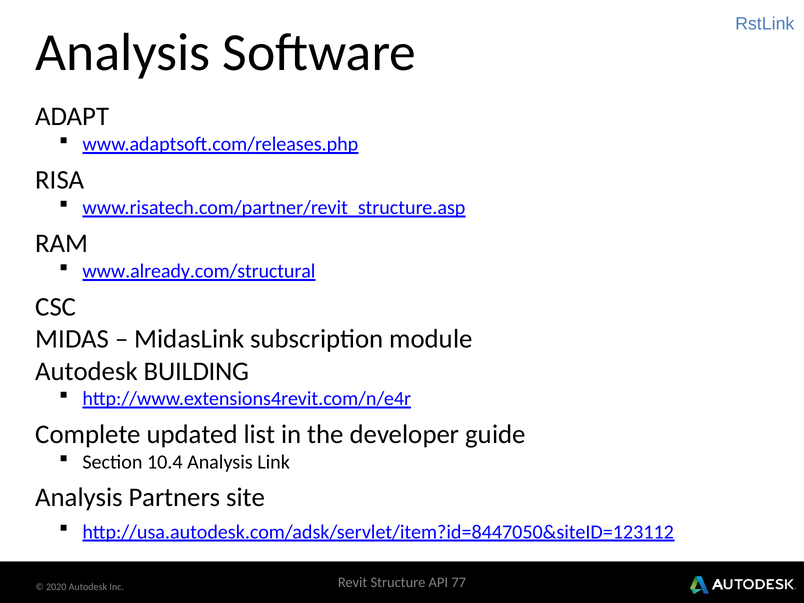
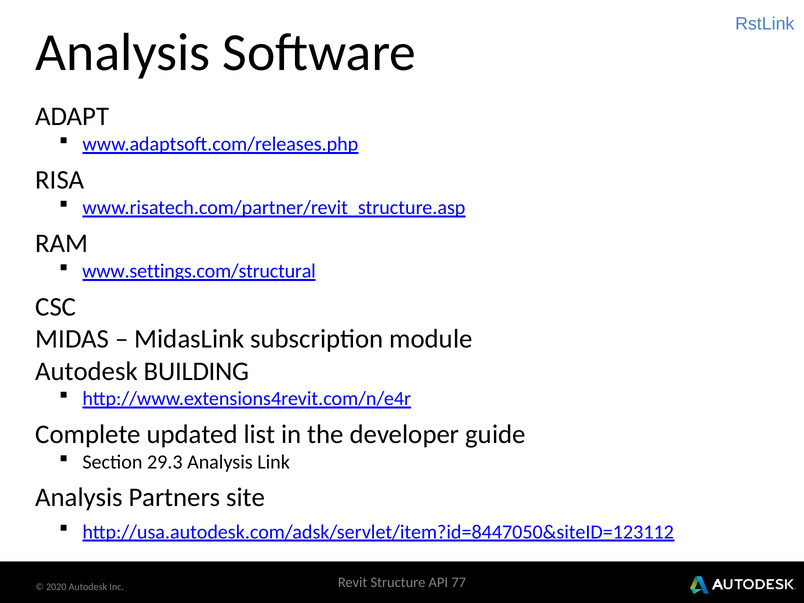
www.already.com/structural: www.already.com/structural -> www.settings.com/structural
10.4: 10.4 -> 29.3
